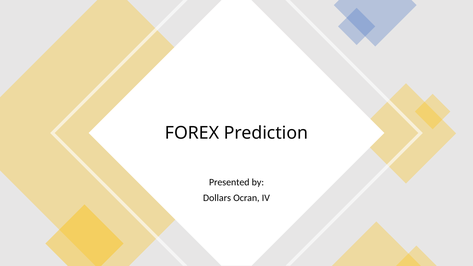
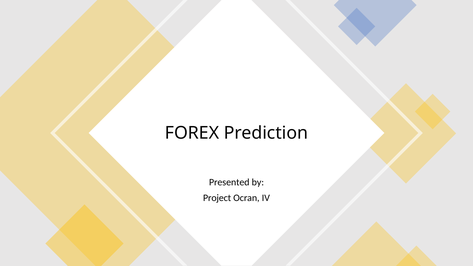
Dollars: Dollars -> Project
